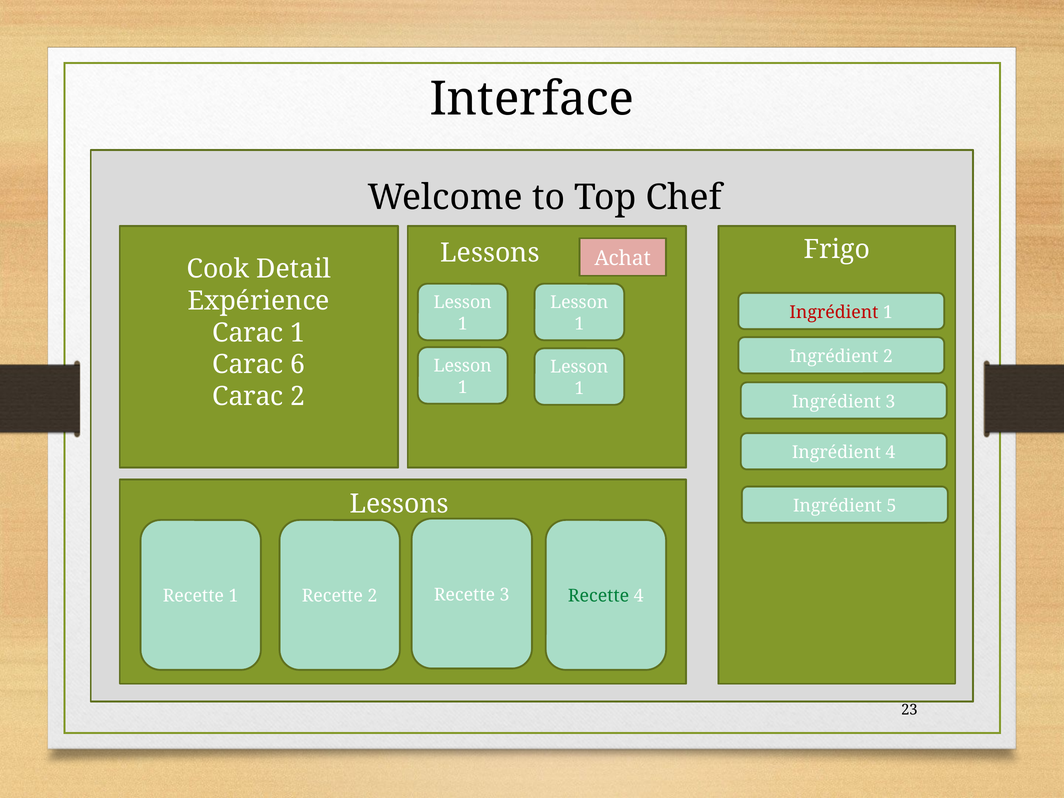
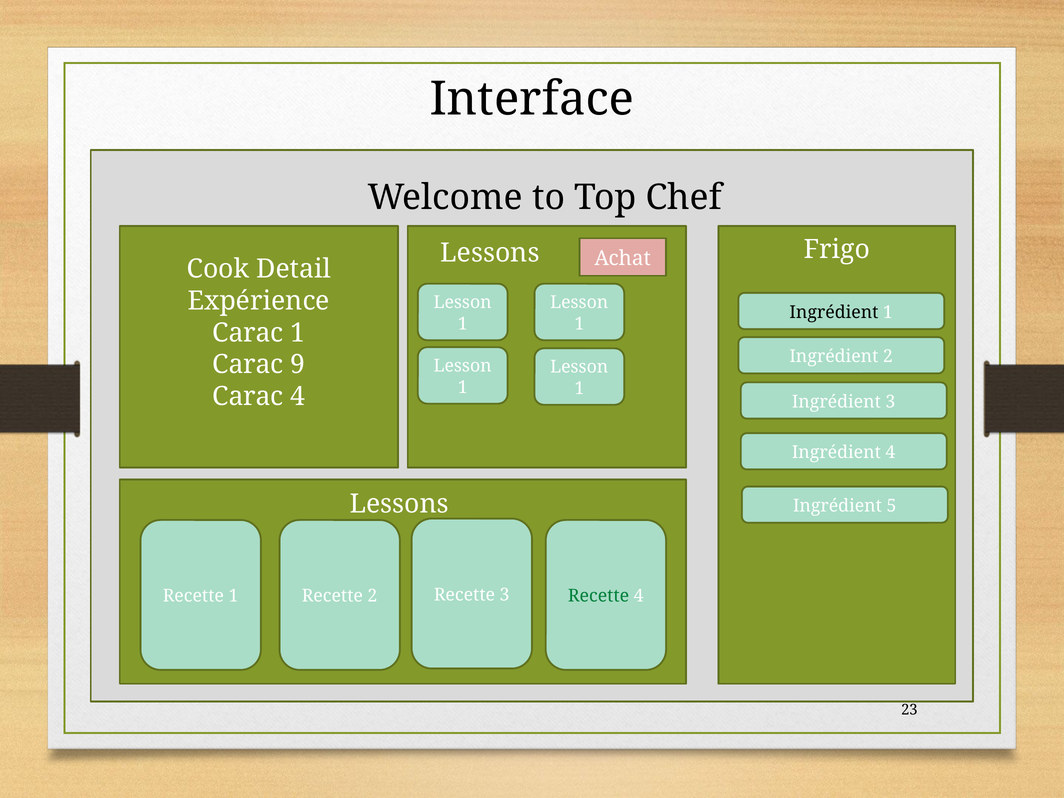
Ingrédient at (834, 312) colour: red -> black
6: 6 -> 9
Carac 2: 2 -> 4
